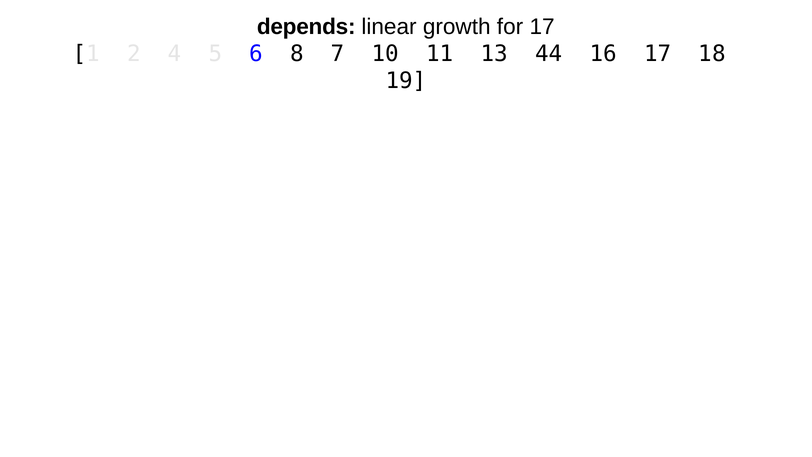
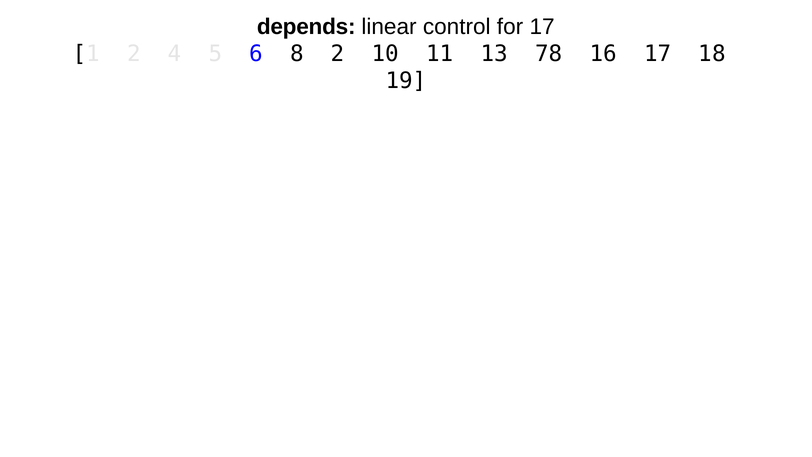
growth: growth -> control
8 7: 7 -> 2
44: 44 -> 78
